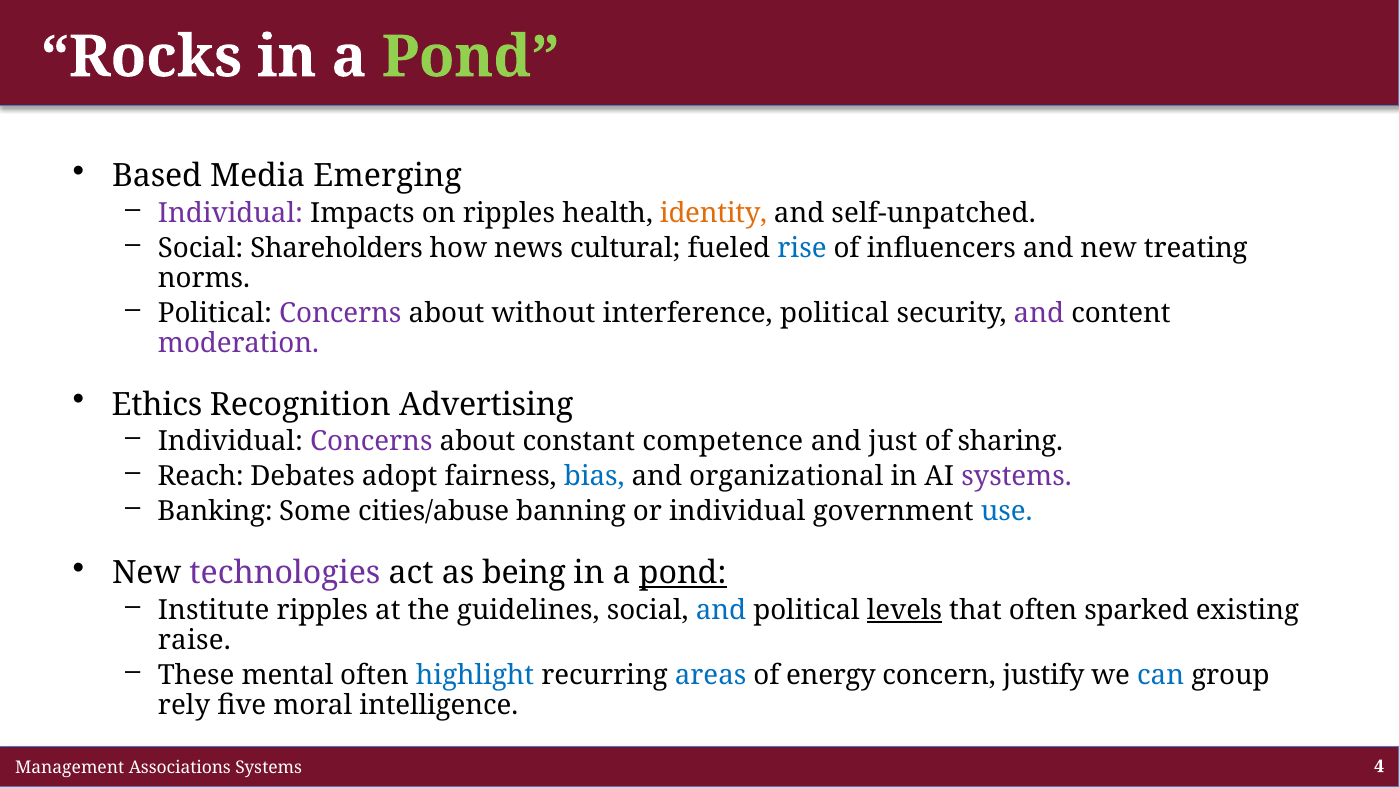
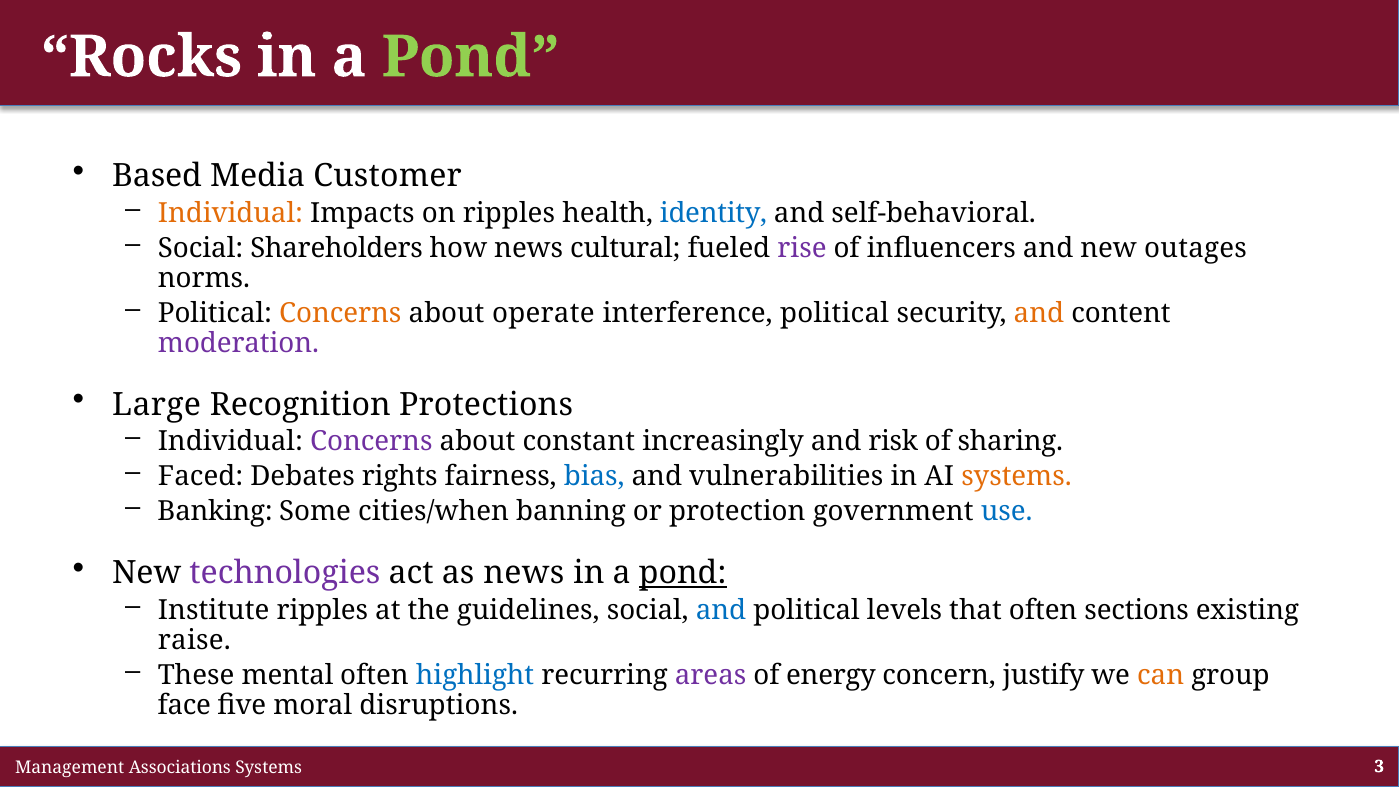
Emerging: Emerging -> Customer
Individual at (230, 213) colour: purple -> orange
identity colour: orange -> blue
self-unpatched: self-unpatched -> self-behavioral
rise colour: blue -> purple
treating: treating -> outages
Concerns at (340, 313) colour: purple -> orange
without: without -> operate
and at (1039, 313) colour: purple -> orange
Ethics: Ethics -> Large
Advertising: Advertising -> Protections
competence: competence -> increasingly
just: just -> risk
Reach: Reach -> Faced
adopt: adopt -> rights
organizational: organizational -> vulnerabilities
systems at (1017, 477) colour: purple -> orange
cities/abuse: cities/abuse -> cities/when
or individual: individual -> protection
as being: being -> news
levels underline: present -> none
sparked: sparked -> sections
areas colour: blue -> purple
can colour: blue -> orange
rely: rely -> face
intelligence: intelligence -> disruptions
4: 4 -> 3
